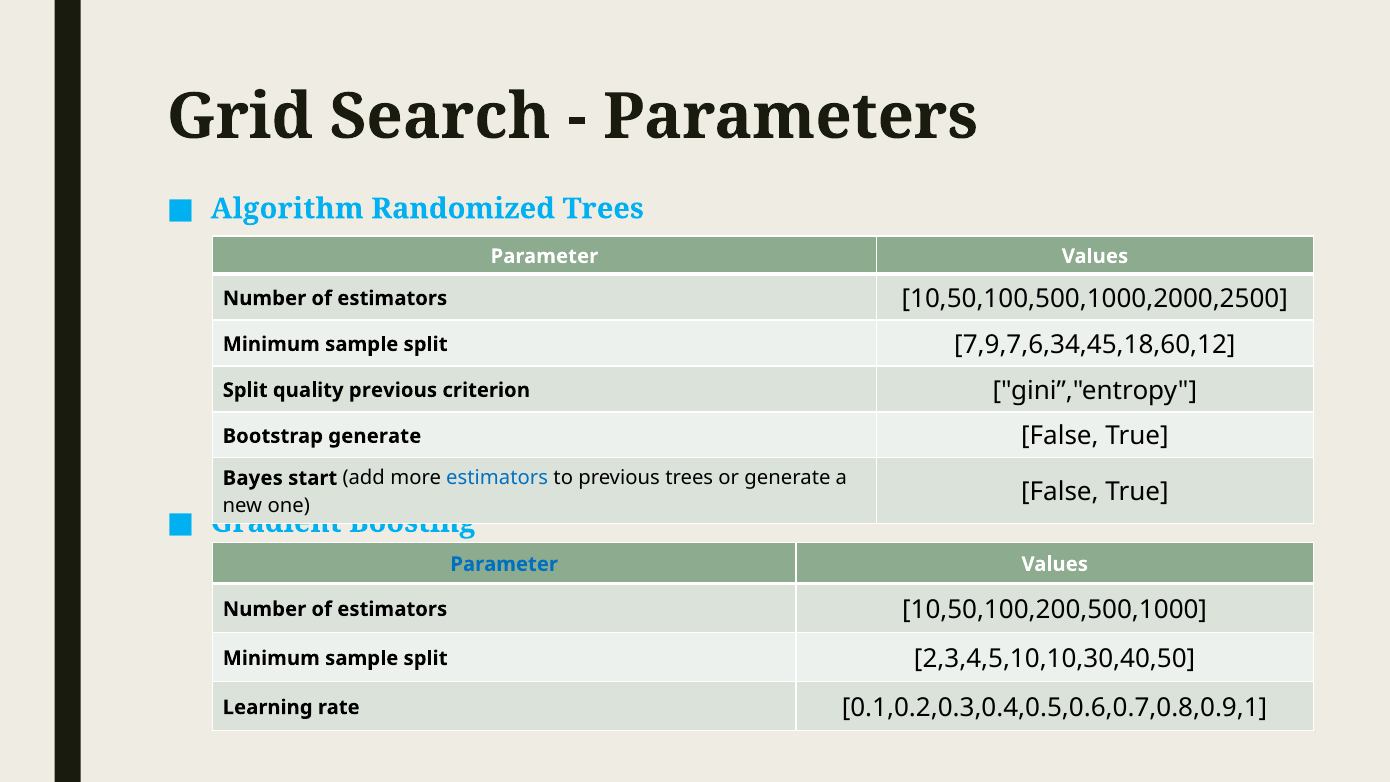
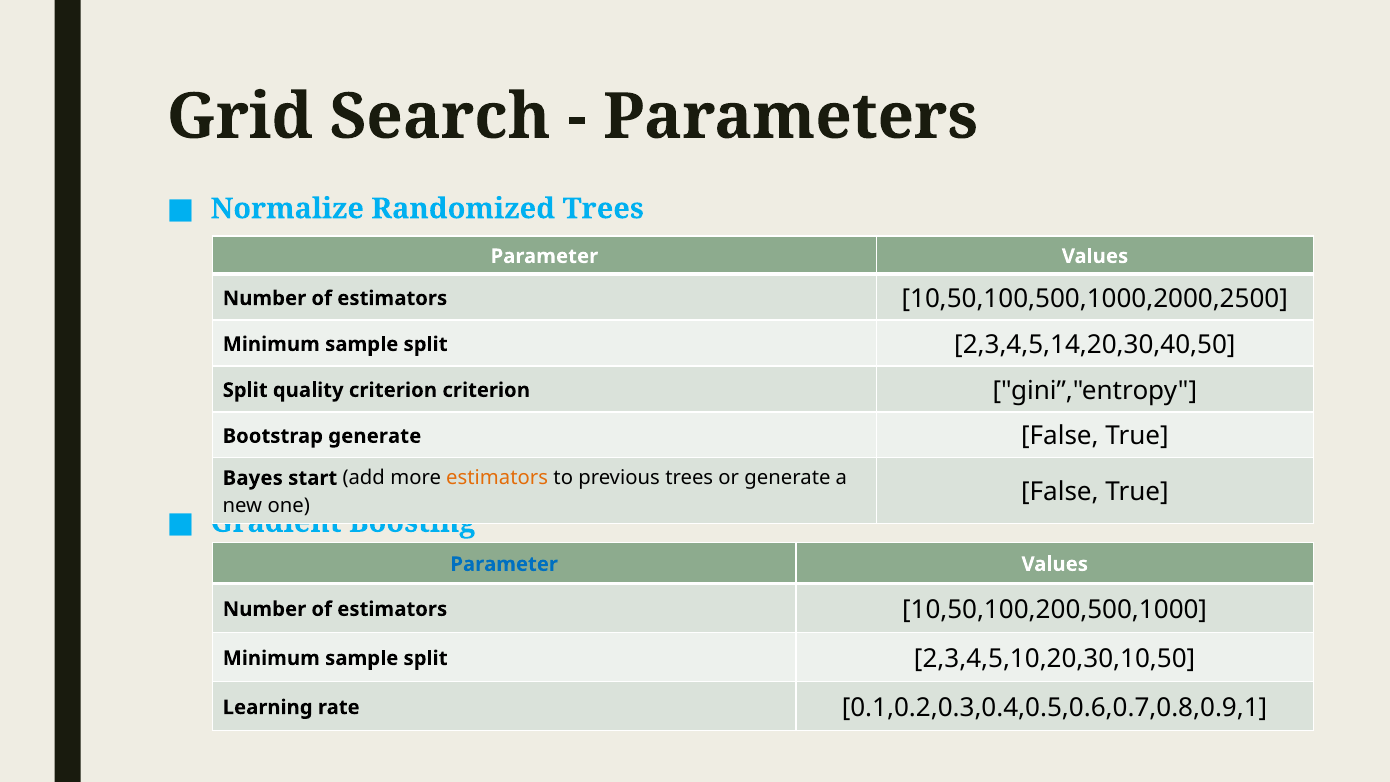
Algorithm: Algorithm -> Normalize
7,9,7,6,34,45,18,60,12: 7,9,7,6,34,45,18,60,12 -> 2,3,4,5,14,20,30,40,50
quality previous: previous -> criterion
estimators at (497, 478) colour: blue -> orange
2,3,4,5,10,10,30,40,50: 2,3,4,5,10,10,30,40,50 -> 2,3,4,5,10,20,30,10,50
